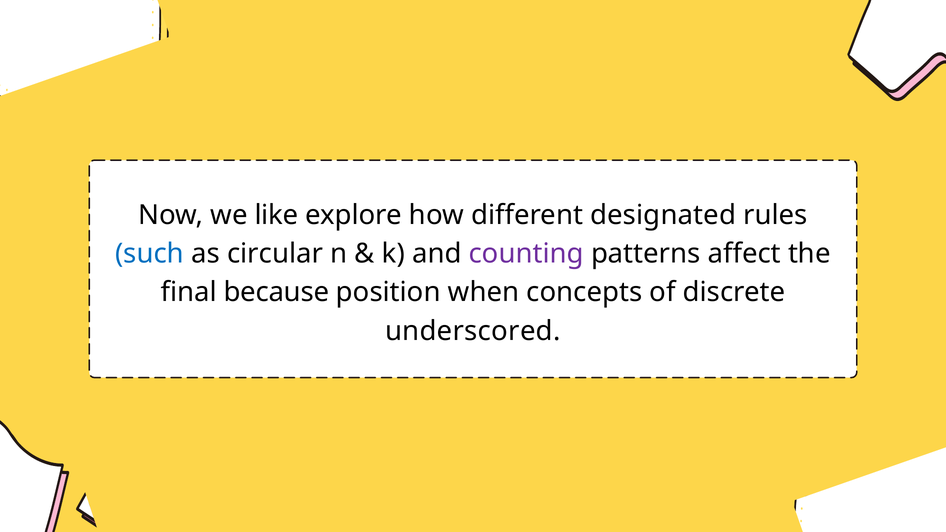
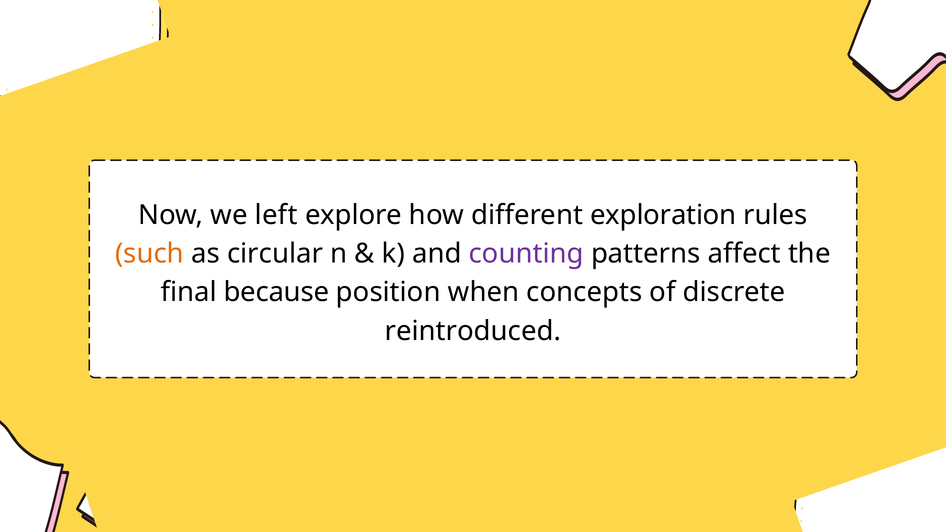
like: like -> left
designated: designated -> exploration
such colour: blue -> orange
underscored: underscored -> reintroduced
